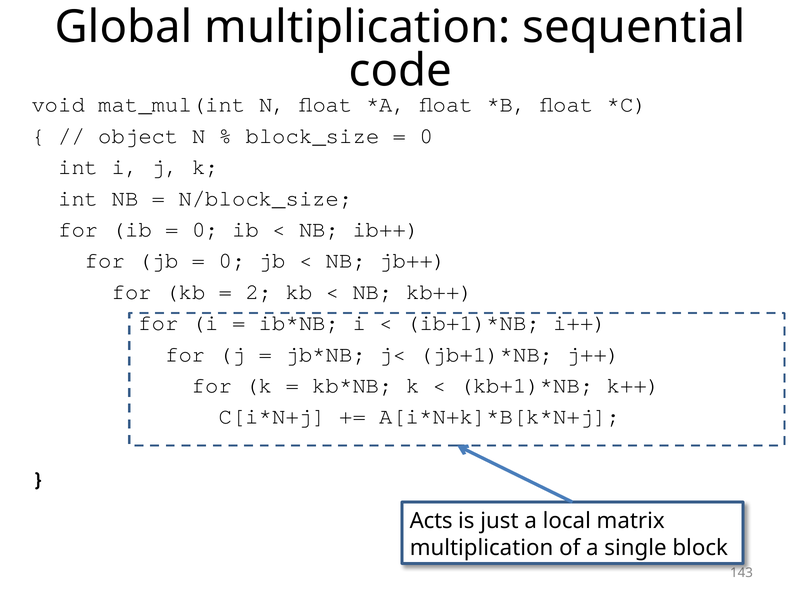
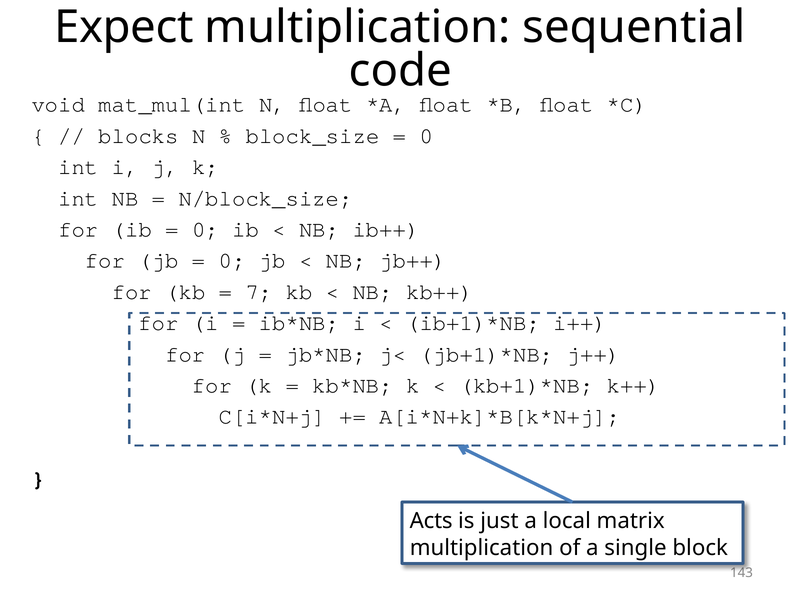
Global: Global -> Expect
object: object -> blocks
2: 2 -> 7
